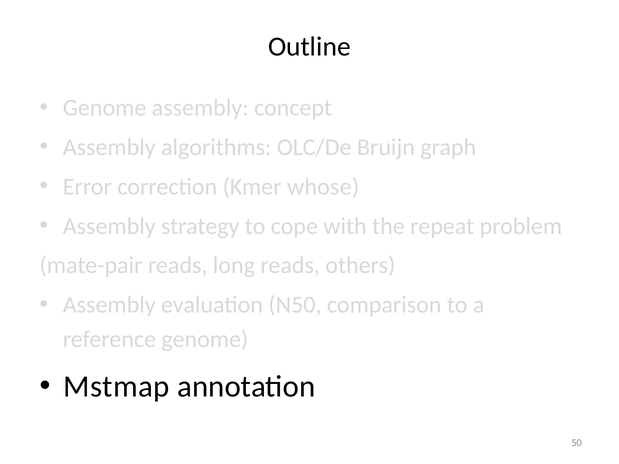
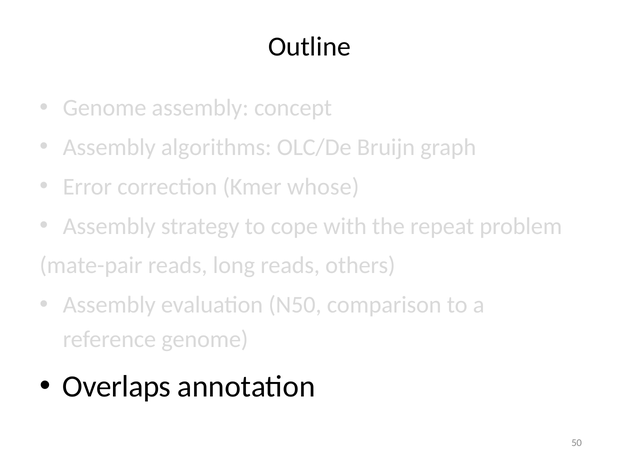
Mstmap: Mstmap -> Overlaps
